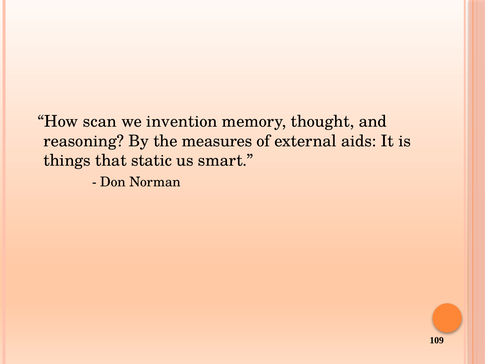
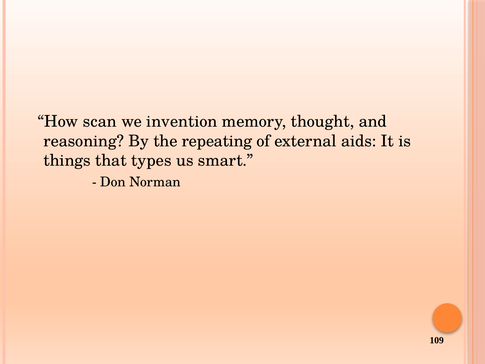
measures: measures -> repeating
static: static -> types
